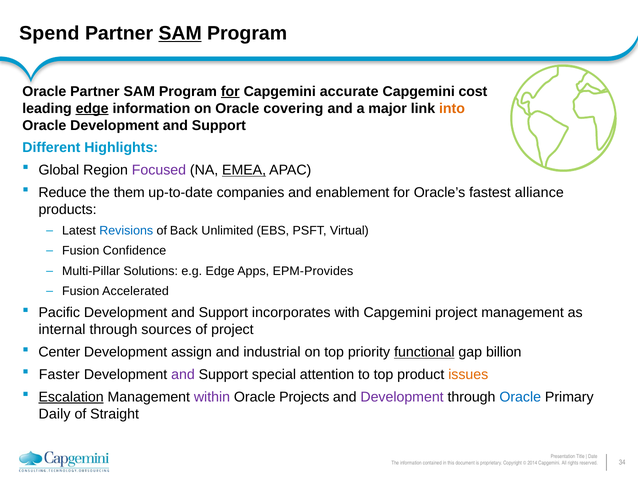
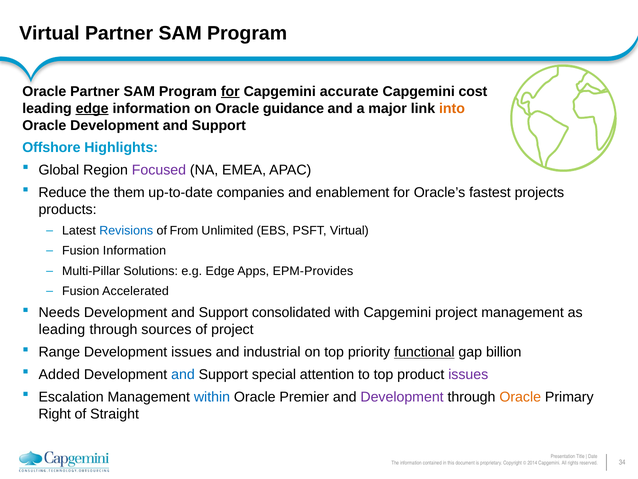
Spend at (49, 33): Spend -> Virtual
SAM at (180, 33) underline: present -> none
covering: covering -> guidance
Different: Different -> Offshore
EMEA underline: present -> none
alliance: alliance -> projects
Back: Back -> From
Fusion Confidence: Confidence -> Information
Pacific: Pacific -> Needs
incorporates: incorporates -> consolidated
internal at (62, 329): internal -> leading
Center: Center -> Range
Development assign: assign -> issues
Faster: Faster -> Added
and at (183, 374) colour: purple -> blue
issues at (468, 374) colour: orange -> purple
Escalation underline: present -> none
within colour: purple -> blue
Projects: Projects -> Premier
Oracle at (520, 396) colour: blue -> orange
Daily: Daily -> Right
